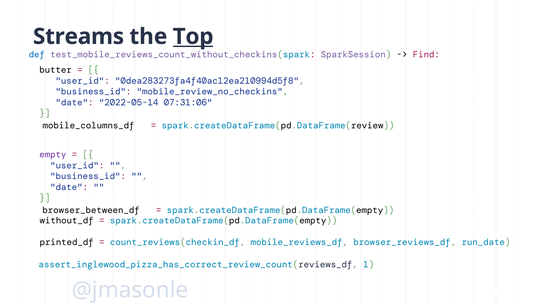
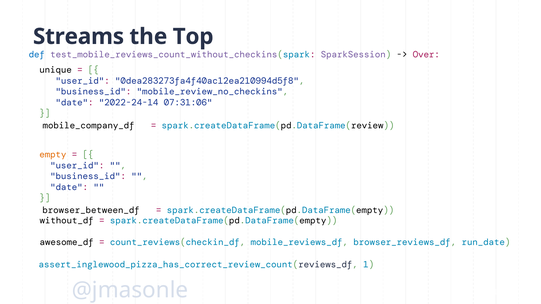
Top underline: present -> none
Find: Find -> Over
butter: butter -> unique
2022-05-14: 2022-05-14 -> 2022-24-14
mobile_columns_df: mobile_columns_df -> mobile_company_df
empty colour: purple -> orange
printed_df: printed_df -> awesome_df
